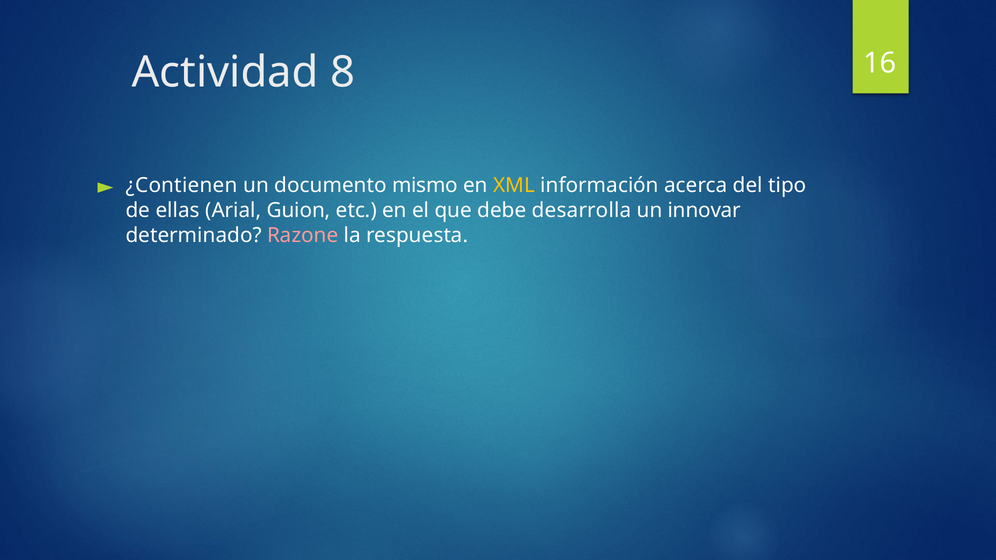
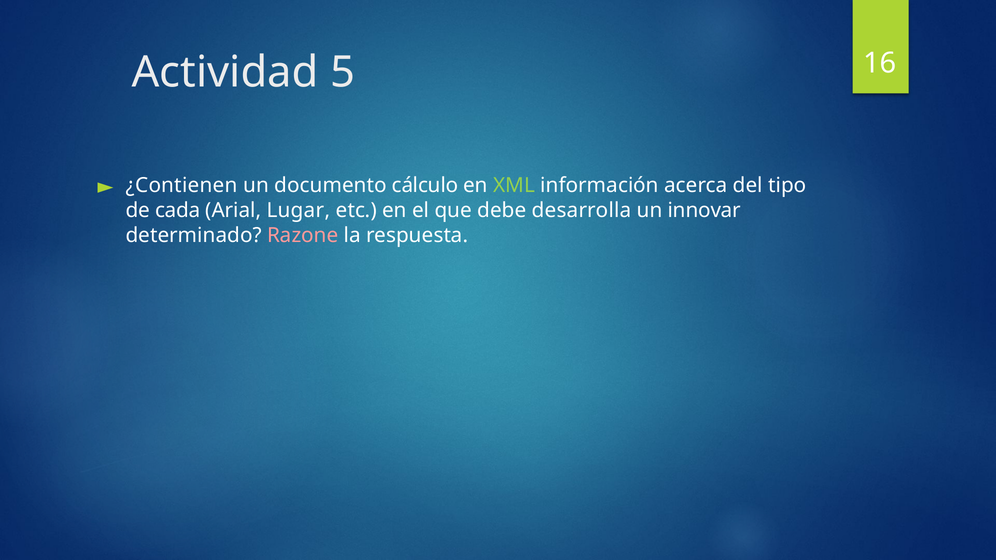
8: 8 -> 5
mismo: mismo -> cálculo
XML colour: yellow -> light green
ellas: ellas -> cada
Guion: Guion -> Lugar
